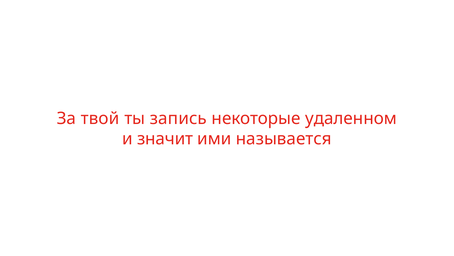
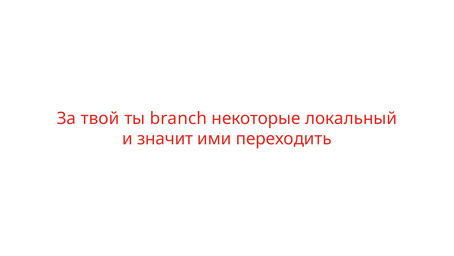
запись: запись -> branch
удаленном: удаленном -> локальный
называется: называется -> переходить
